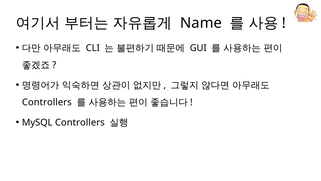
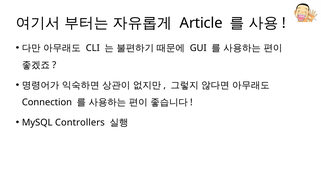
Name: Name -> Article
Controllers at (47, 102): Controllers -> Connection
